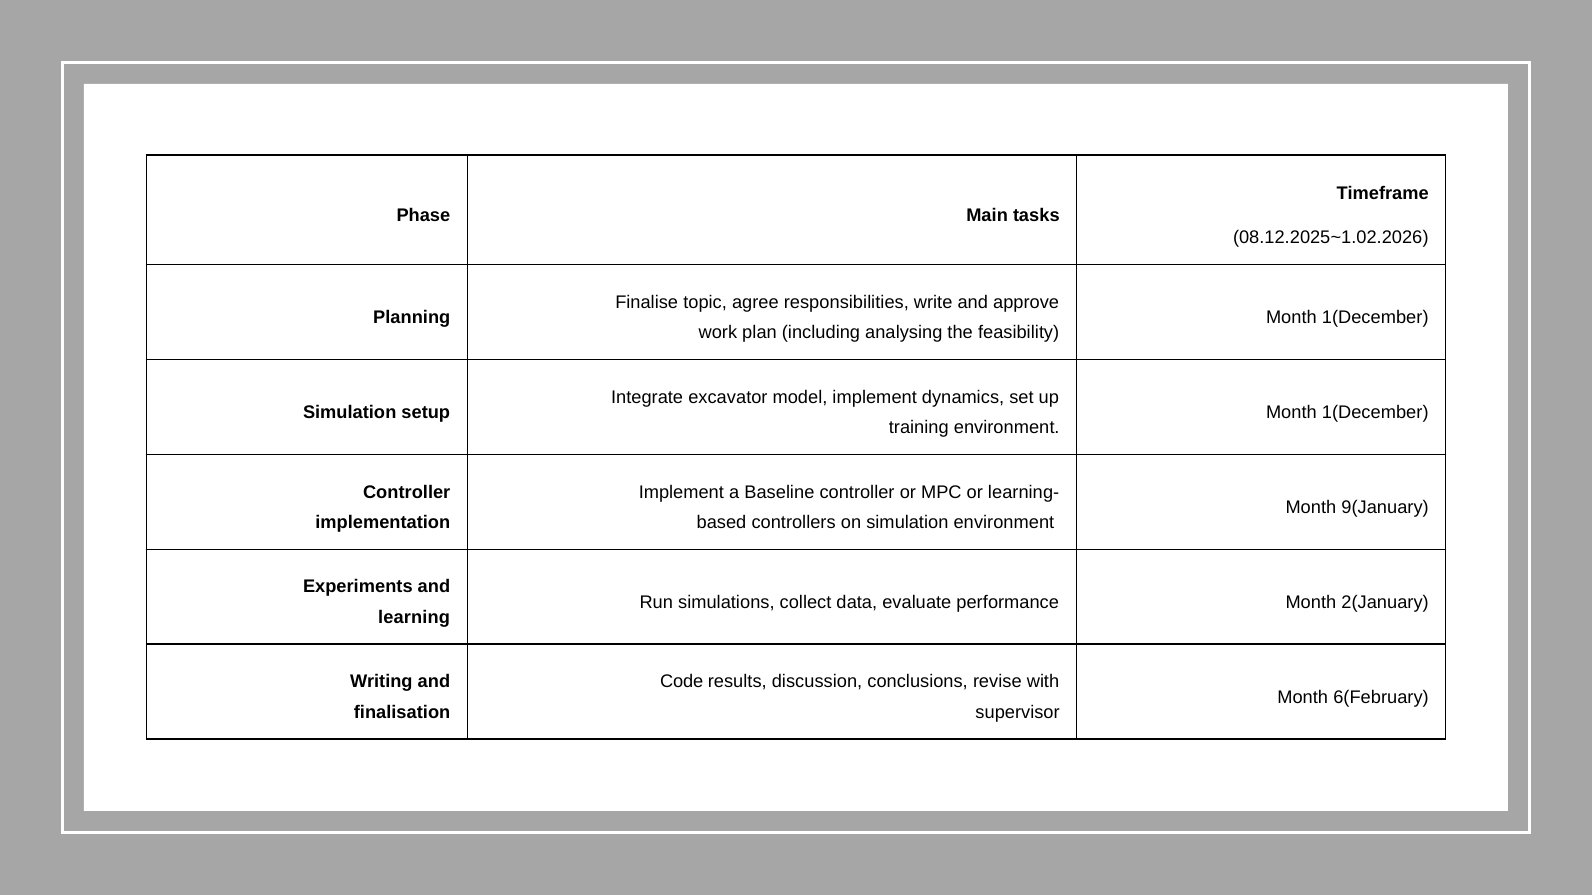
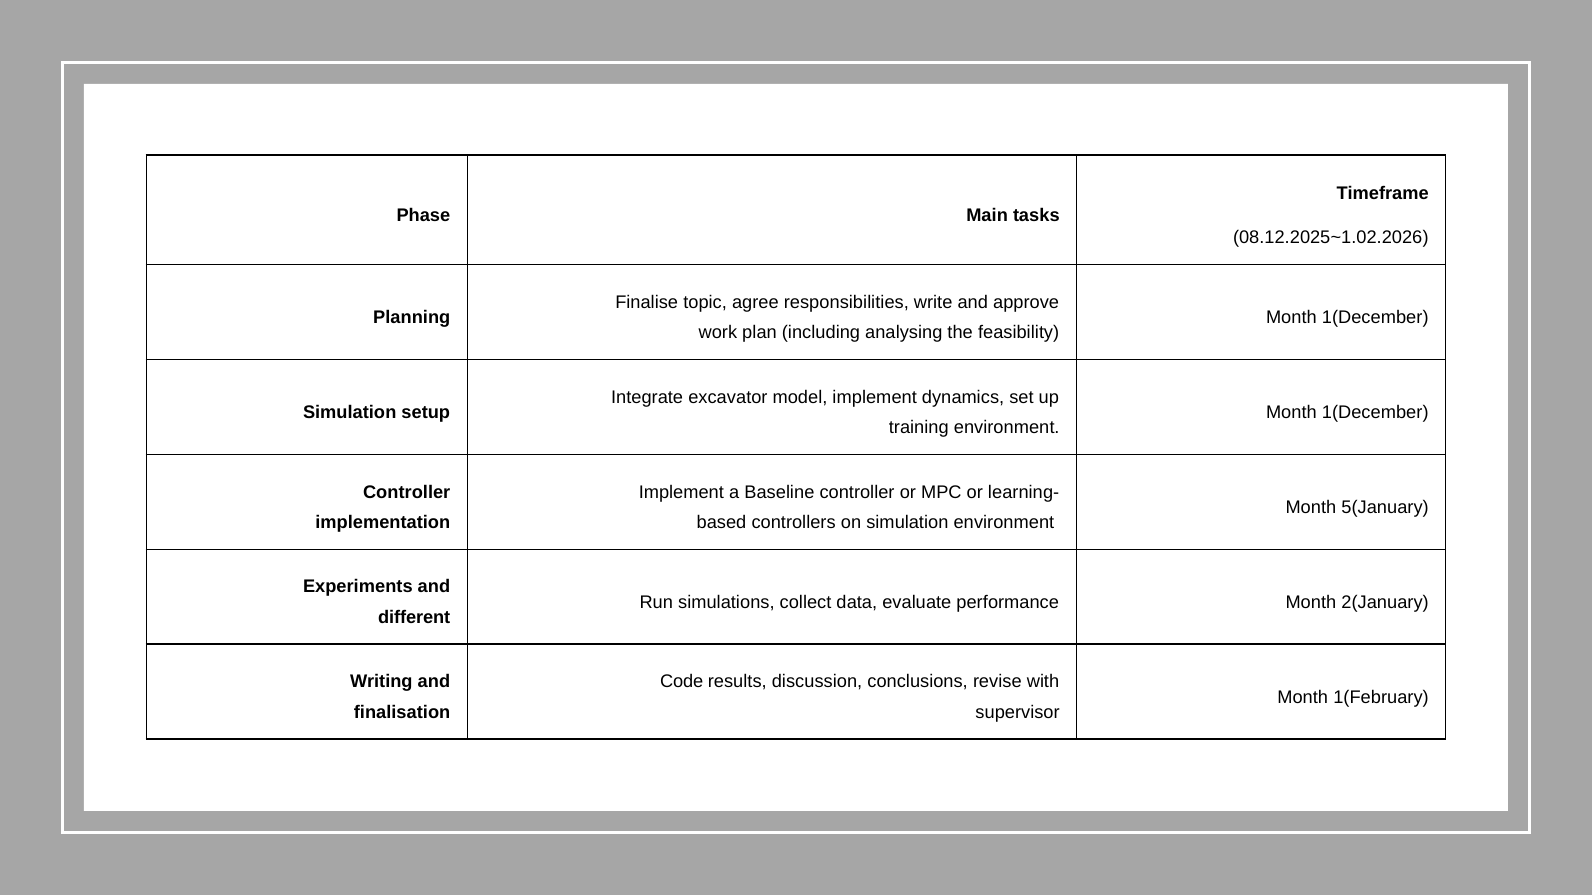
9(January: 9(January -> 5(January
learning: learning -> different
6(February: 6(February -> 1(February
